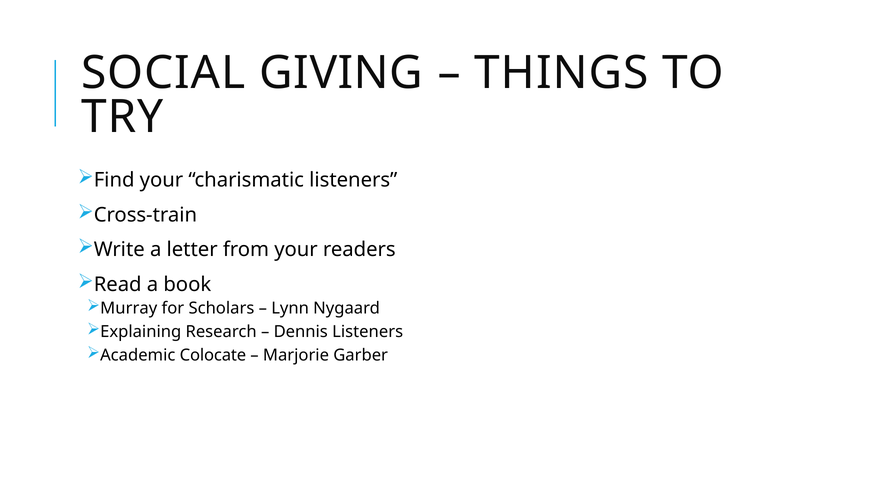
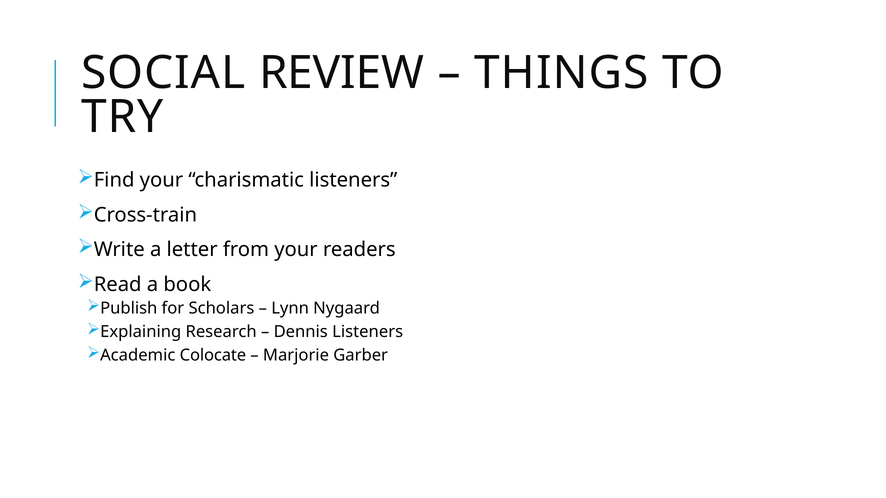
GIVING: GIVING -> REVIEW
Murray: Murray -> Publish
